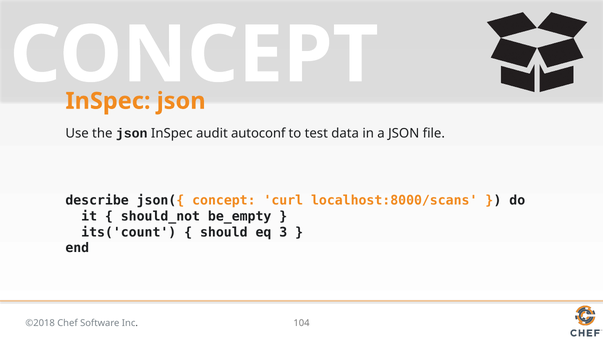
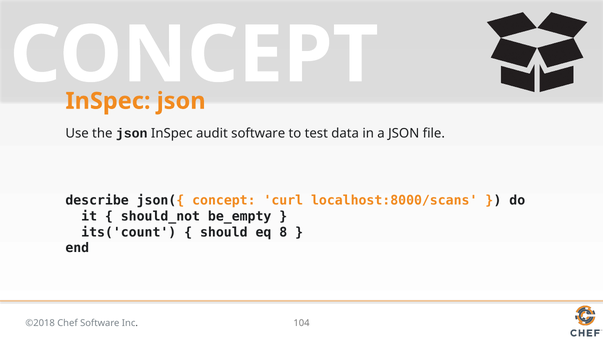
audit autoconf: autoconf -> software
3: 3 -> 8
